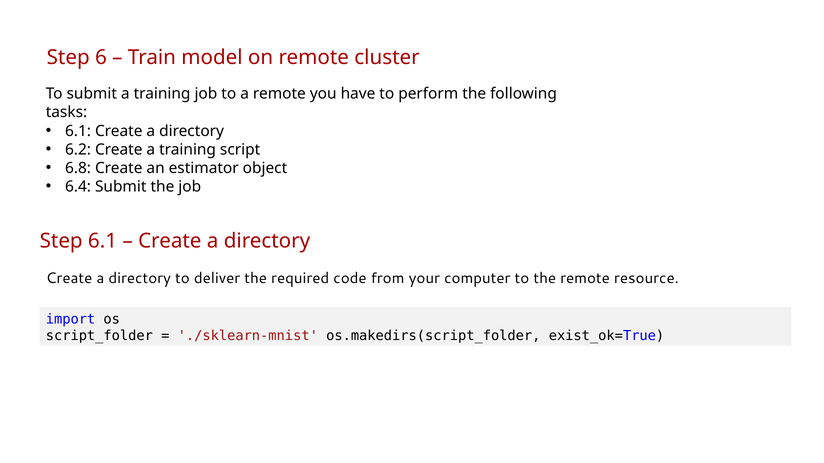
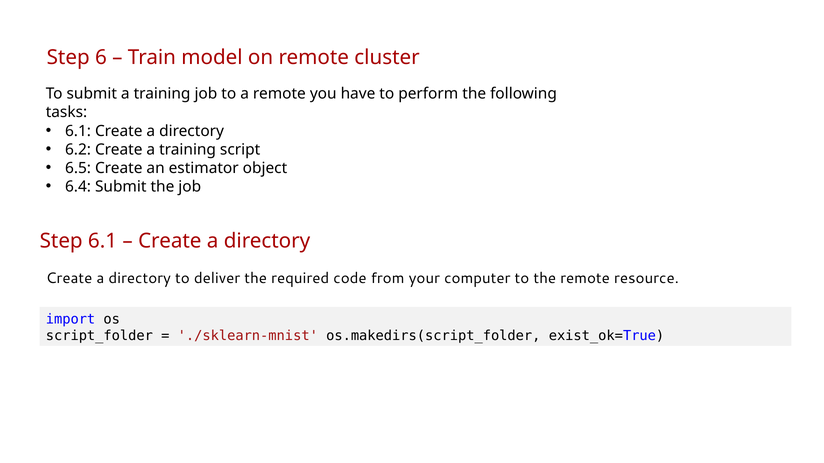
6.8: 6.8 -> 6.5
